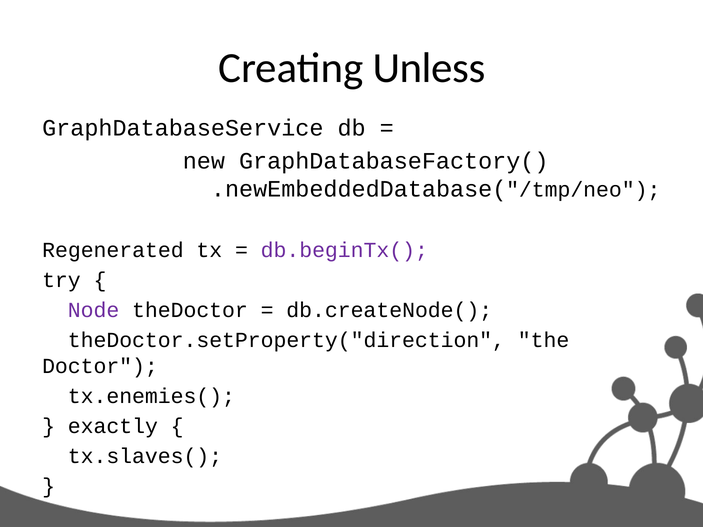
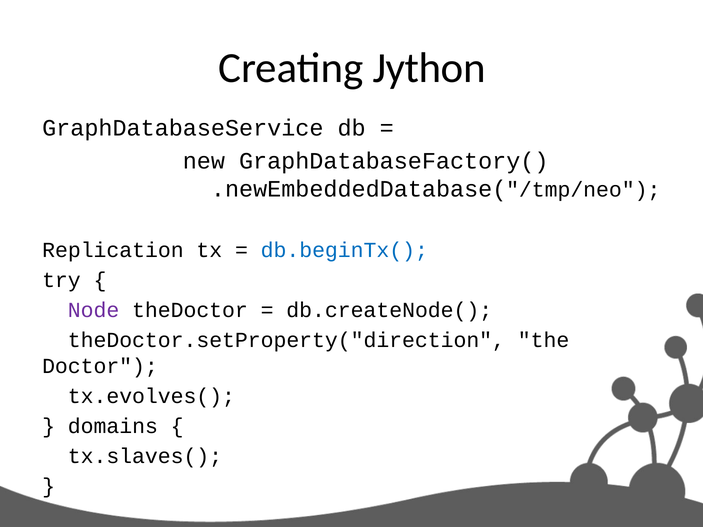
Unless: Unless -> Jython
Regenerated: Regenerated -> Replication
db.beginTx( colour: purple -> blue
tx.enemies(: tx.enemies( -> tx.evolves(
exactly: exactly -> domains
